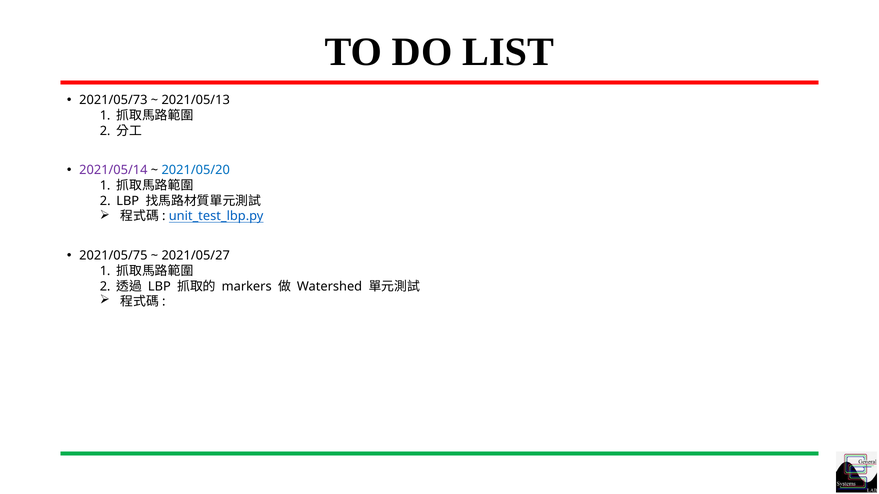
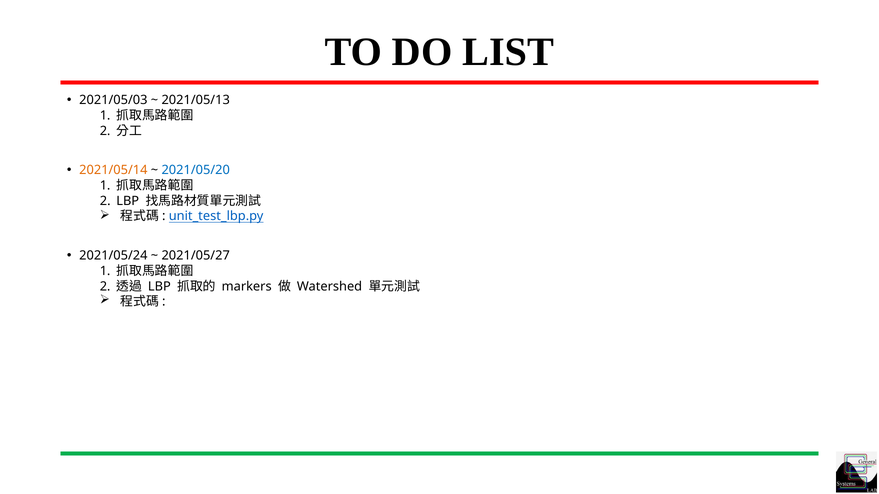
2021/05/73: 2021/05/73 -> 2021/05/03
2021/05/14 colour: purple -> orange
2021/05/75: 2021/05/75 -> 2021/05/24
